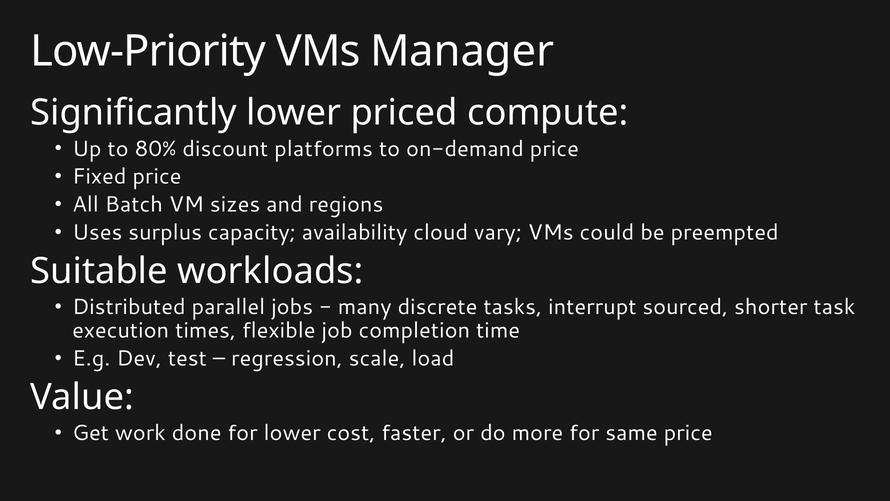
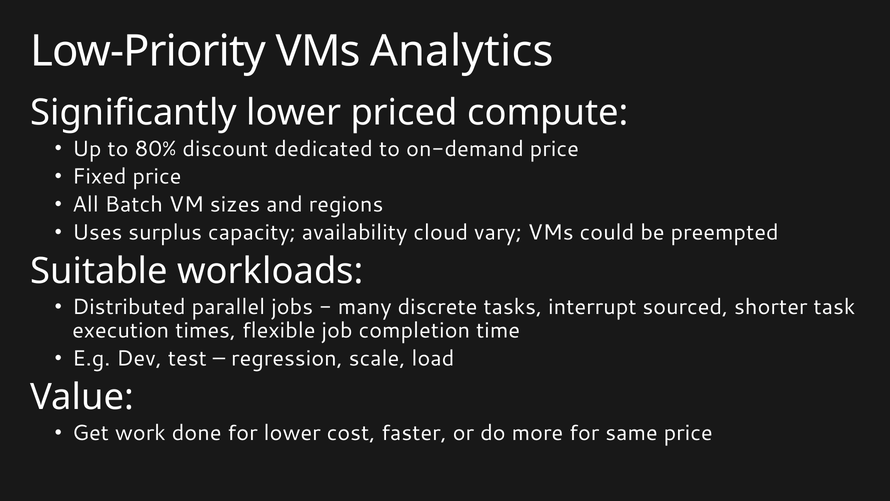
Manager: Manager -> Analytics
platforms: platforms -> dedicated
